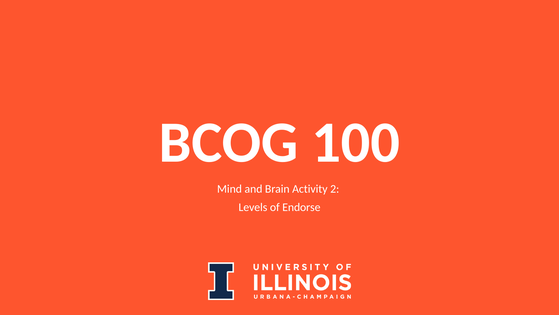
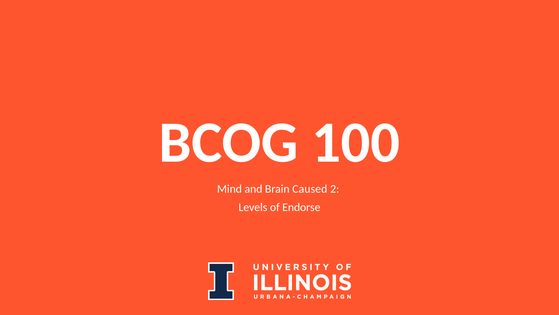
Activity: Activity -> Caused
